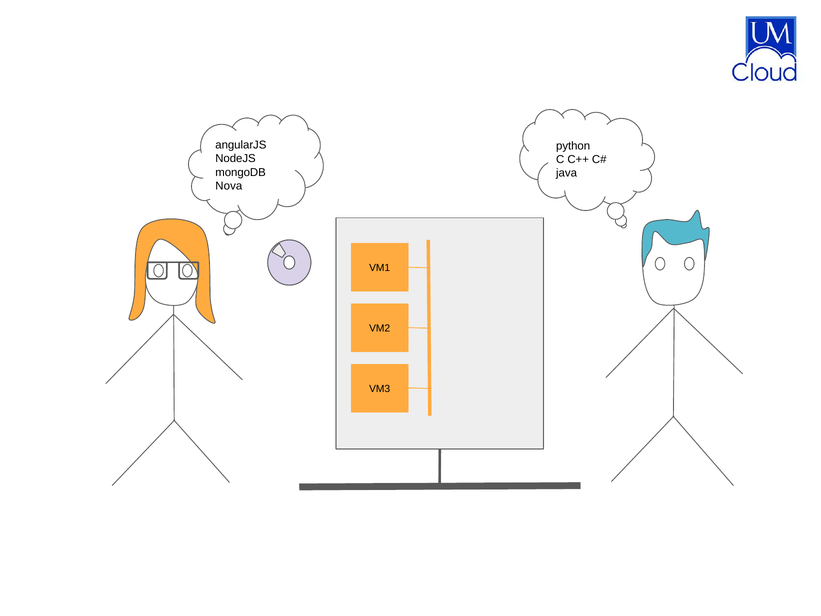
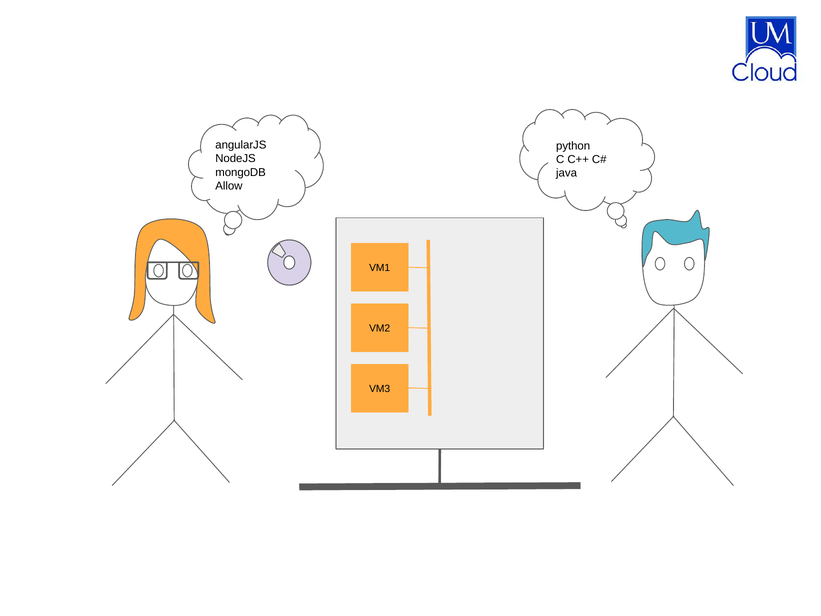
Nova: Nova -> Allow
